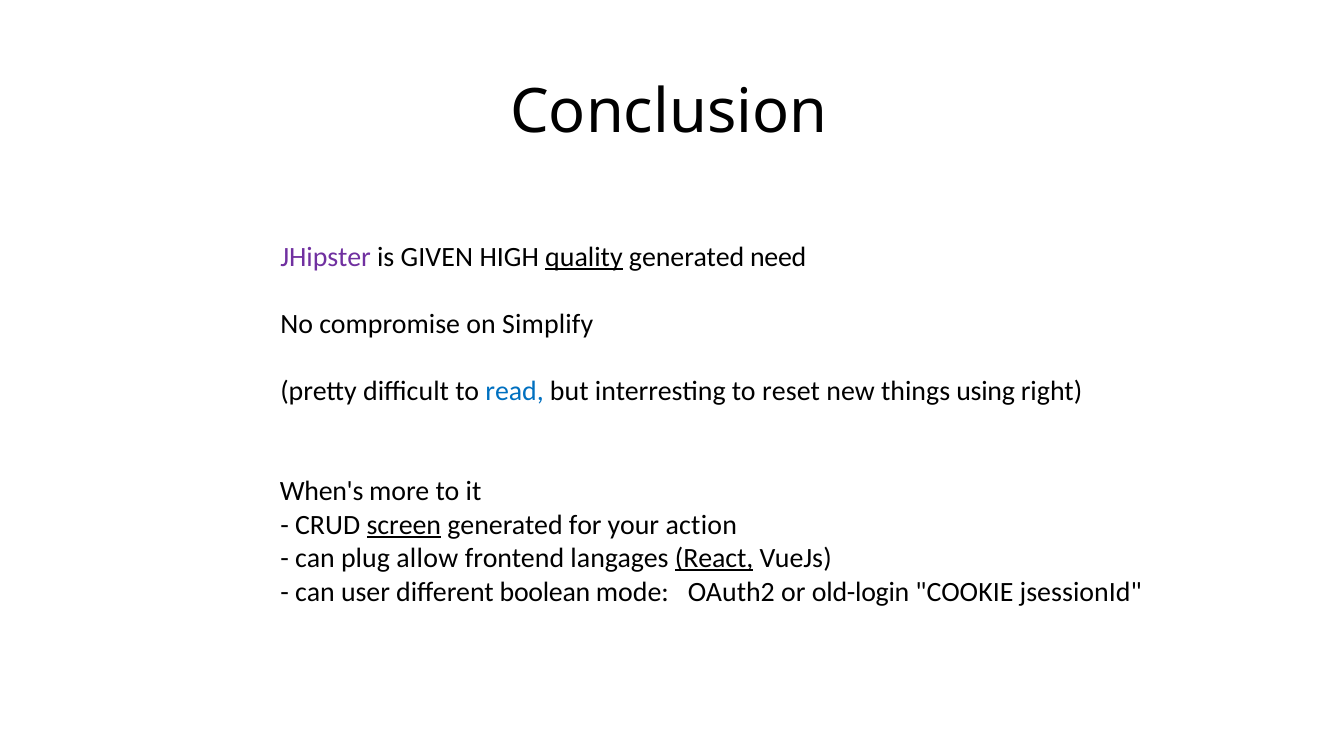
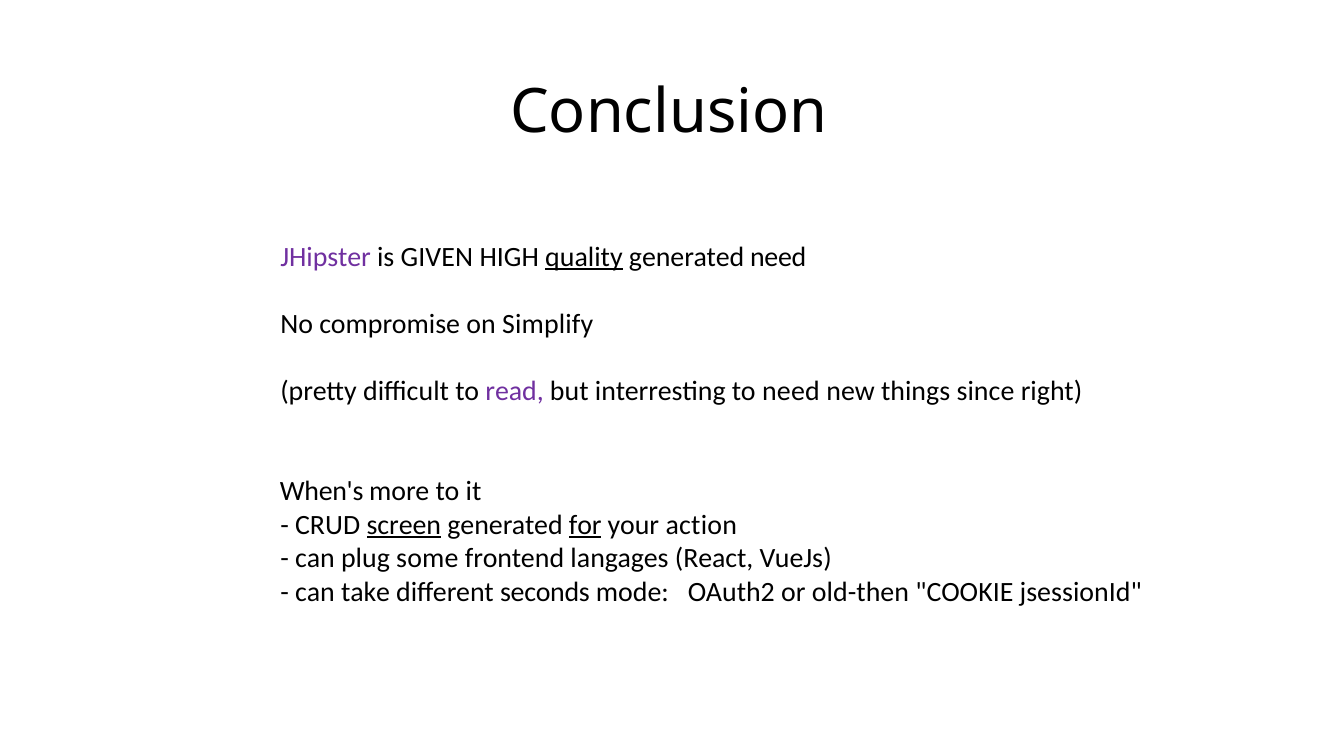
read colour: blue -> purple
to reset: reset -> need
using: using -> since
for underline: none -> present
allow: allow -> some
React underline: present -> none
user: user -> take
boolean: boolean -> seconds
old-login: old-login -> old-then
